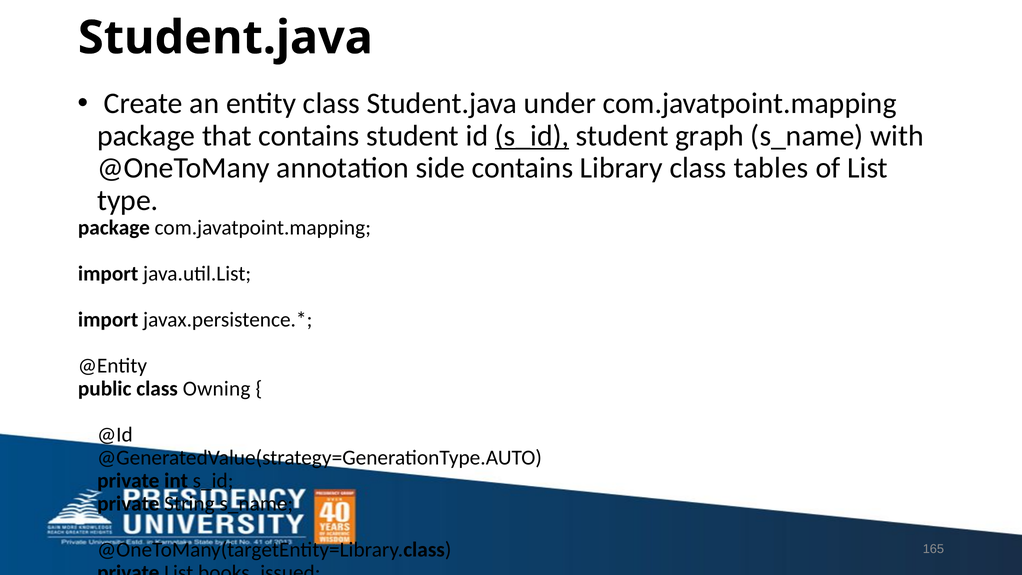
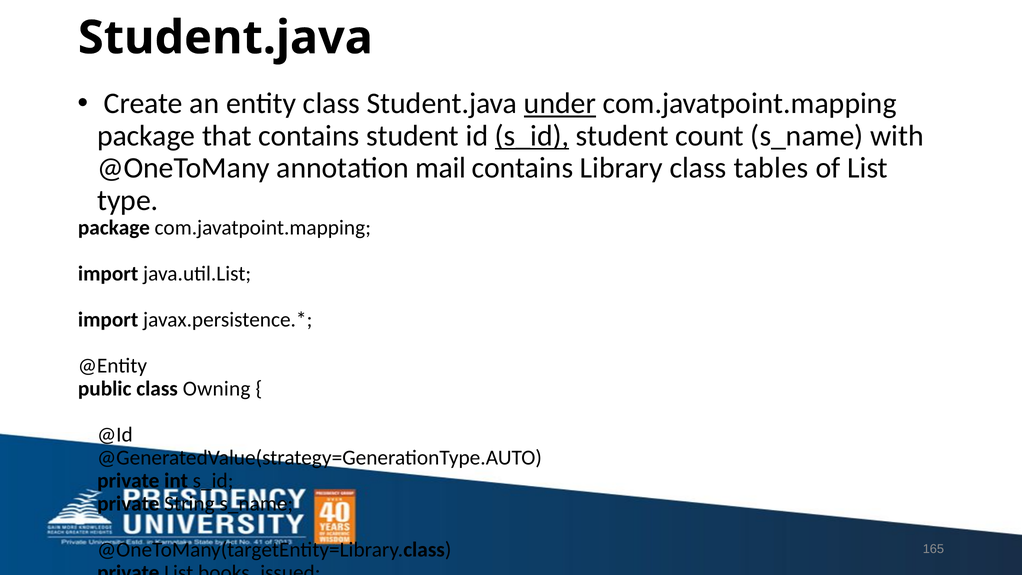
under underline: none -> present
graph: graph -> count
side: side -> mail
